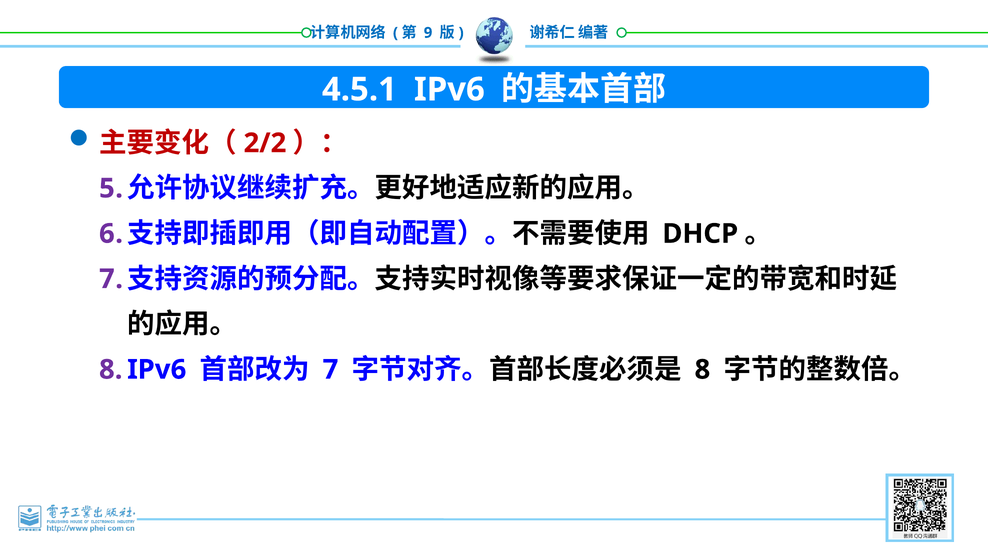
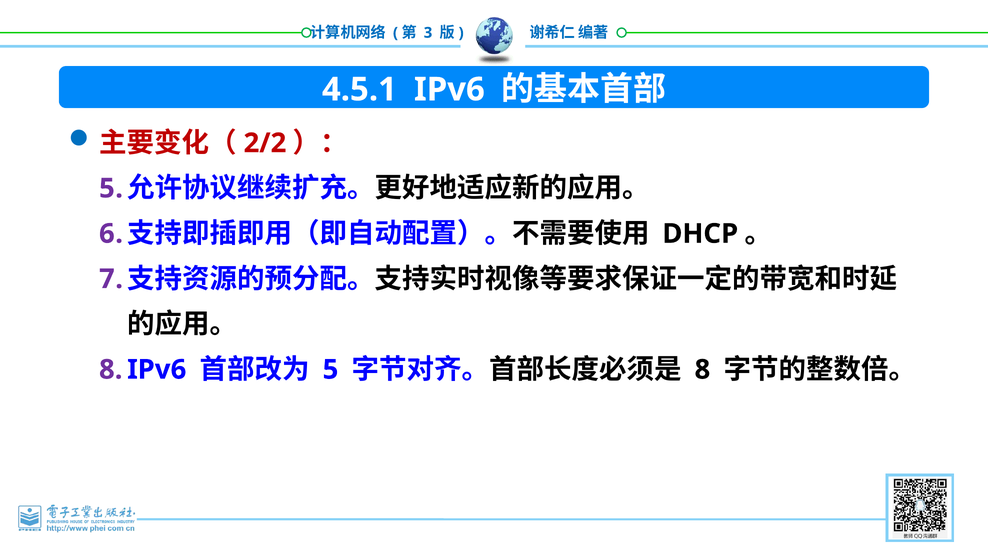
9: 9 -> 3
7 at (330, 369): 7 -> 5
